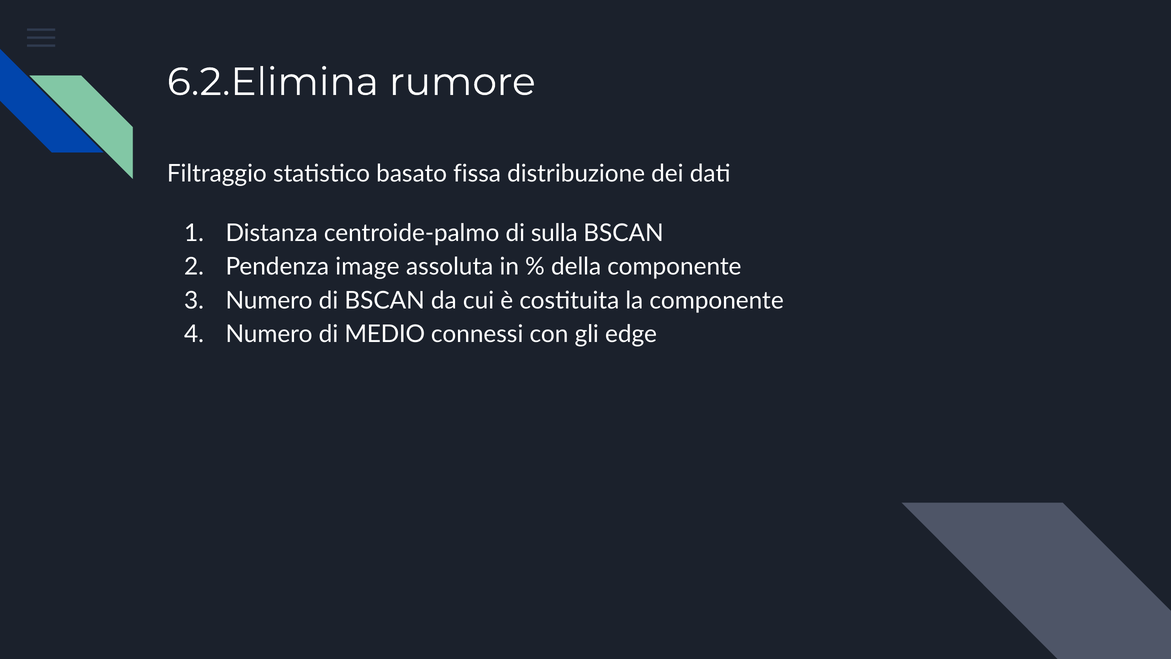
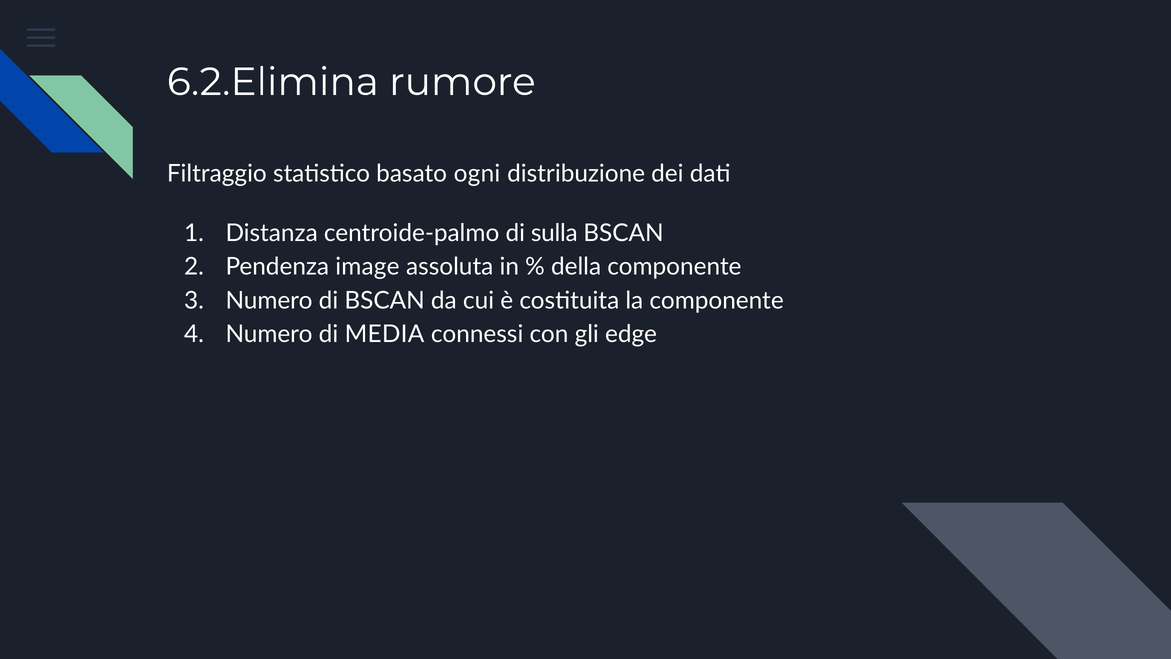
fissa: fissa -> ogni
MEDIO: MEDIO -> MEDIA
